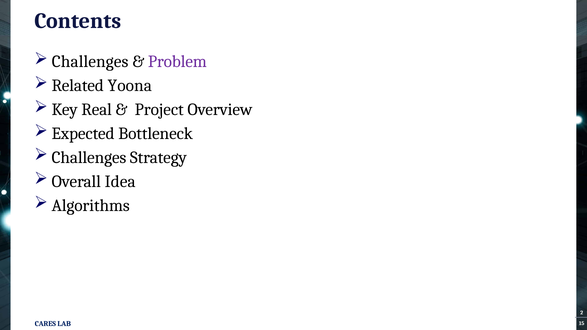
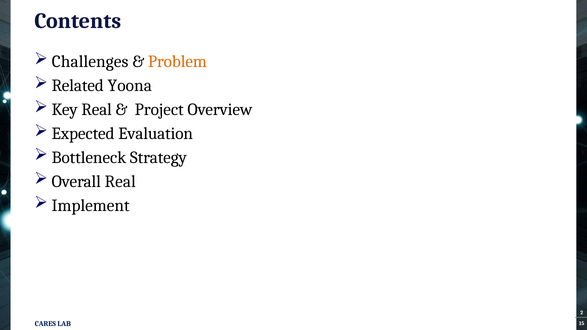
Problem colour: purple -> orange
Bottleneck: Bottleneck -> Evaluation
Challenges at (89, 158): Challenges -> Bottleneck
Overall Idea: Idea -> Real
Algorithms: Algorithms -> Implement
